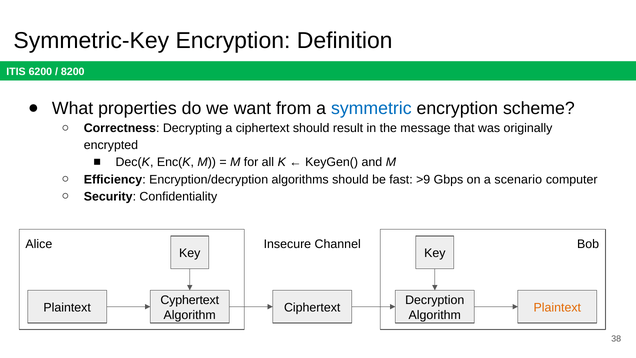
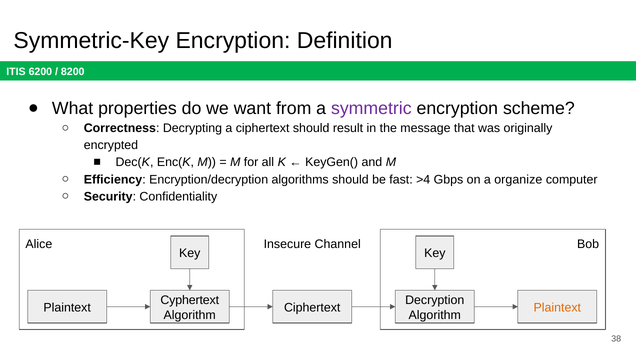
symmetric colour: blue -> purple
>9: >9 -> >4
scenario: scenario -> organize
